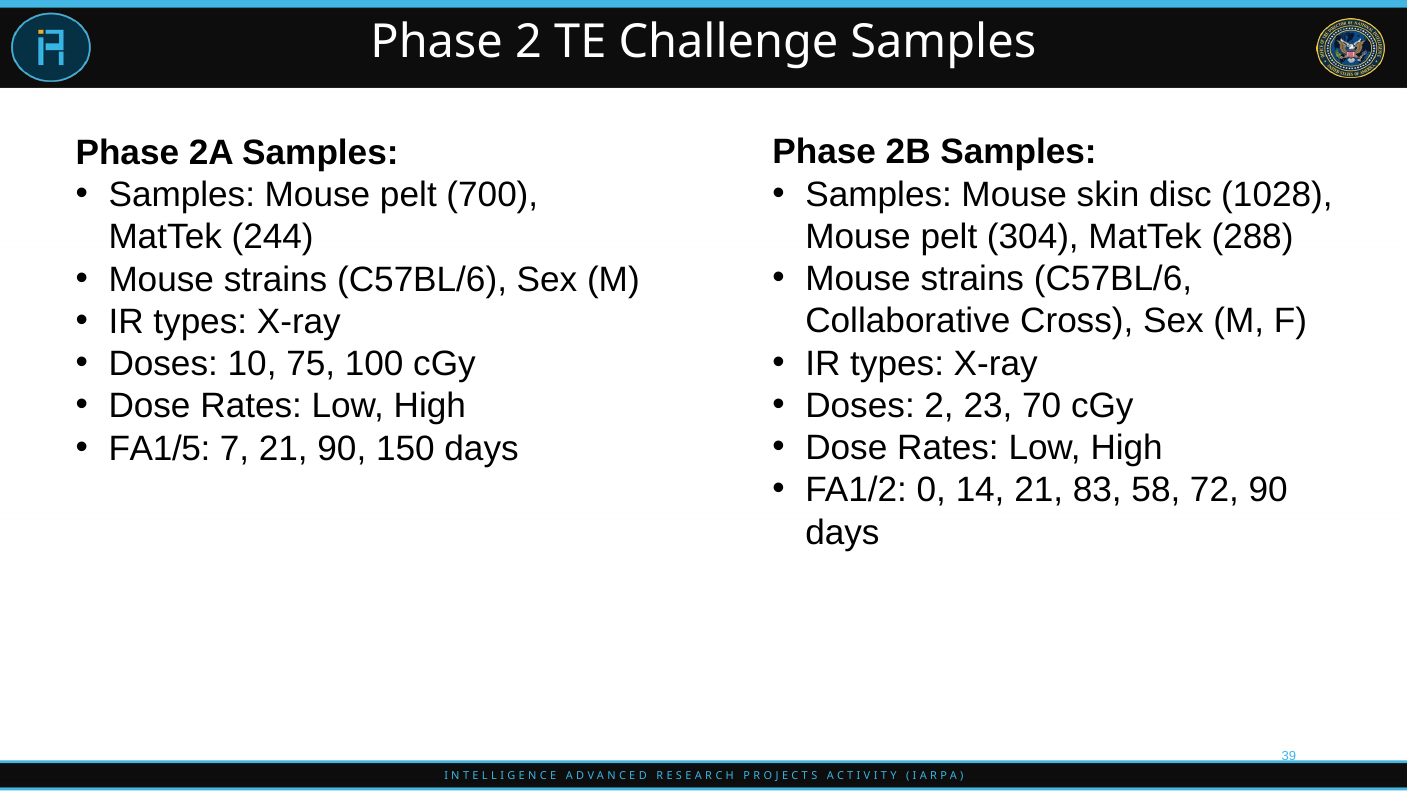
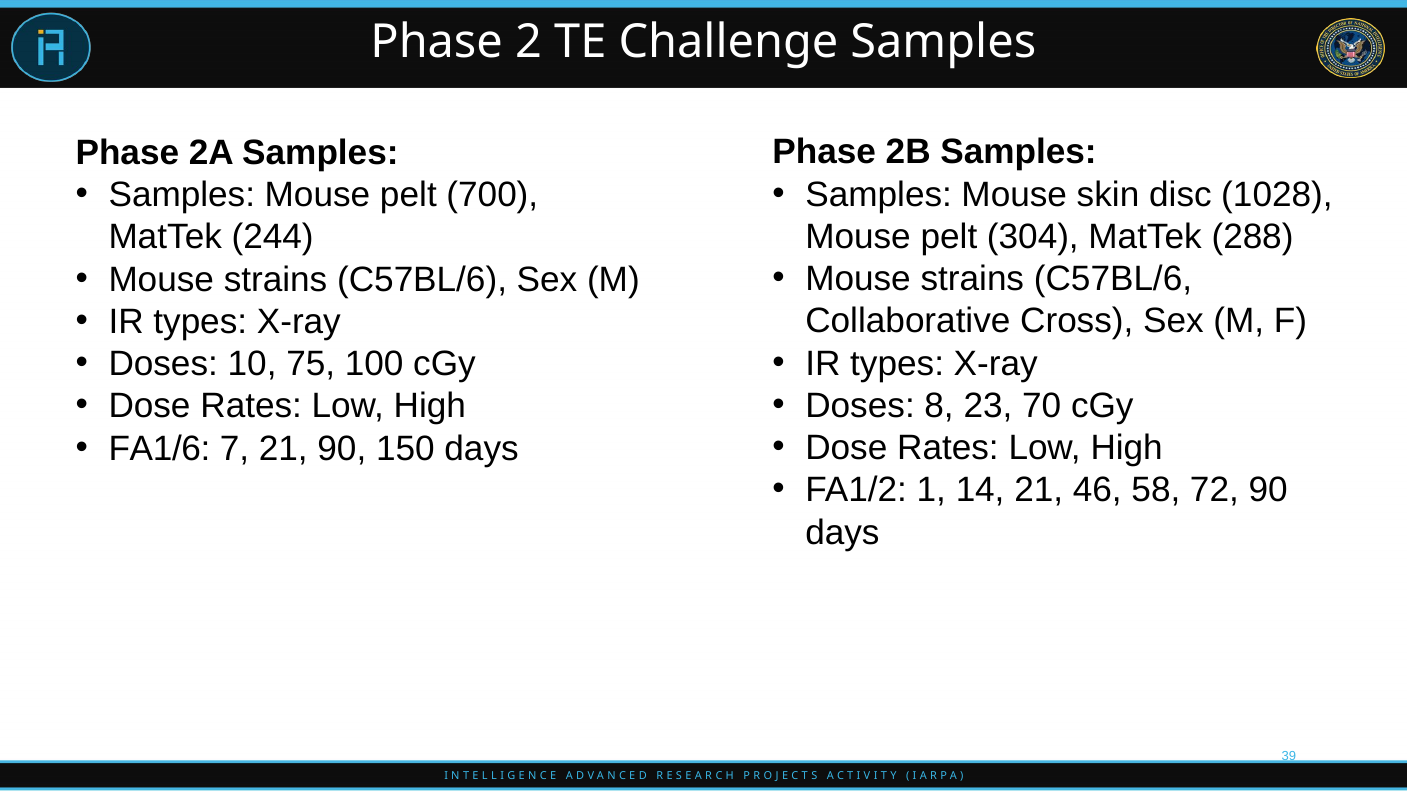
Doses 2: 2 -> 8
FA1/5: FA1/5 -> FA1/6
0: 0 -> 1
83: 83 -> 46
